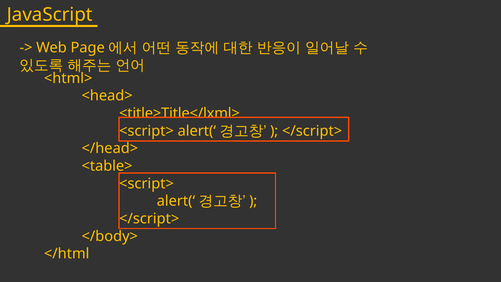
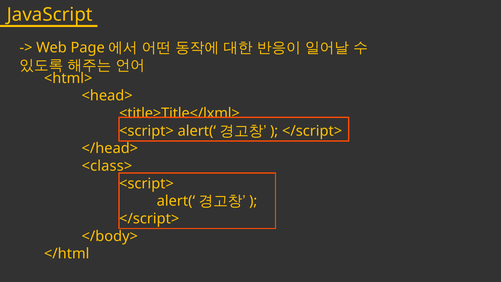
<table>: <table> -> <class>
